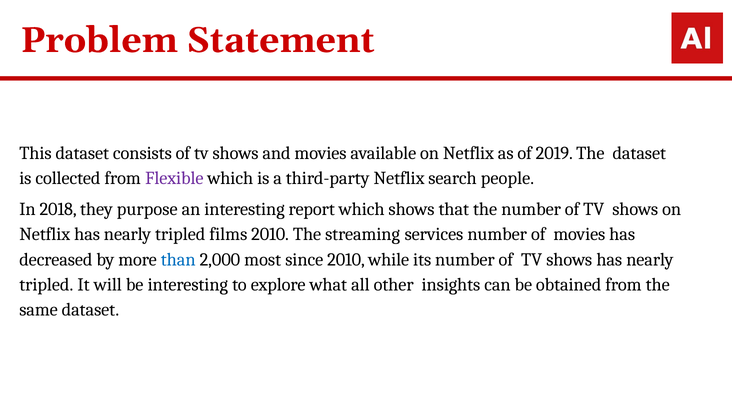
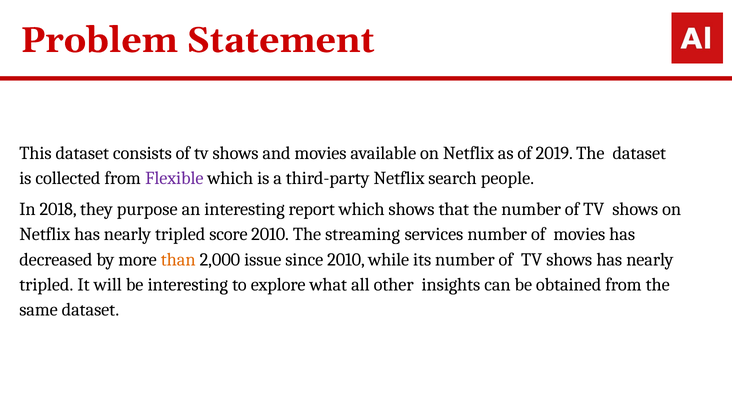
films: films -> score
than colour: blue -> orange
most: most -> issue
